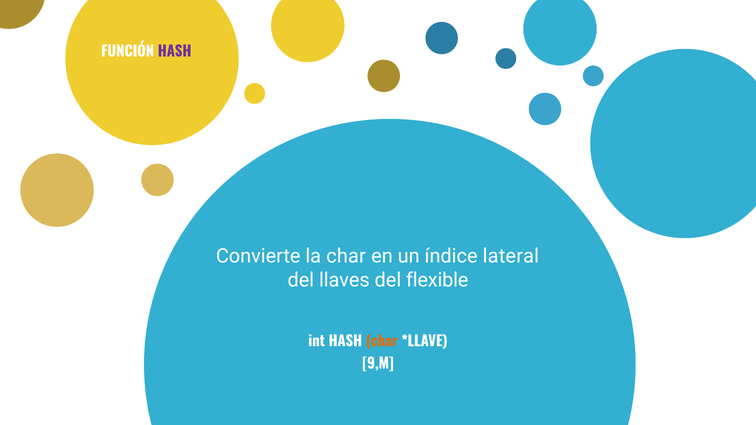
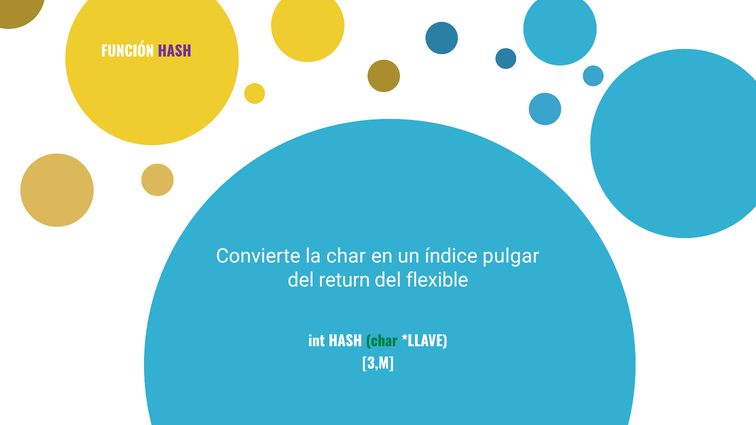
lateral: lateral -> pulgar
llaves: llaves -> return
char at (382, 342) colour: orange -> green
9,M: 9,M -> 3,M
